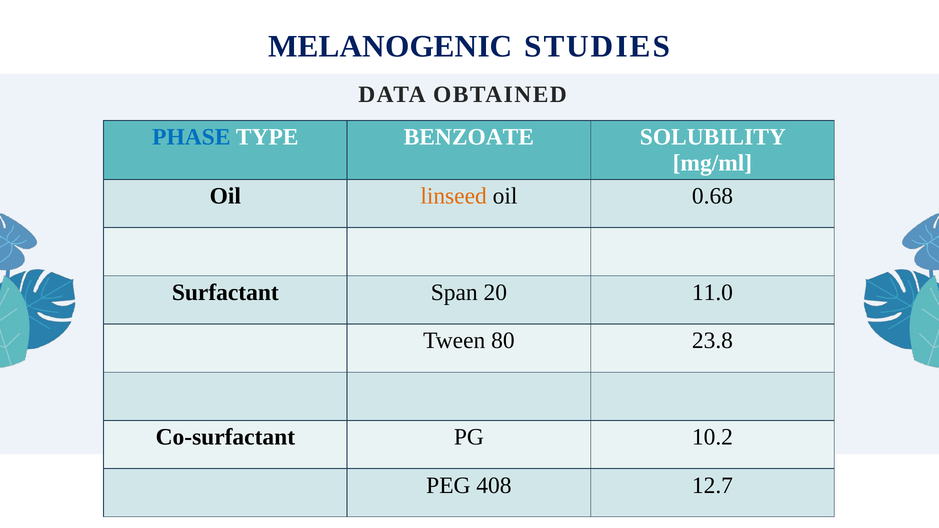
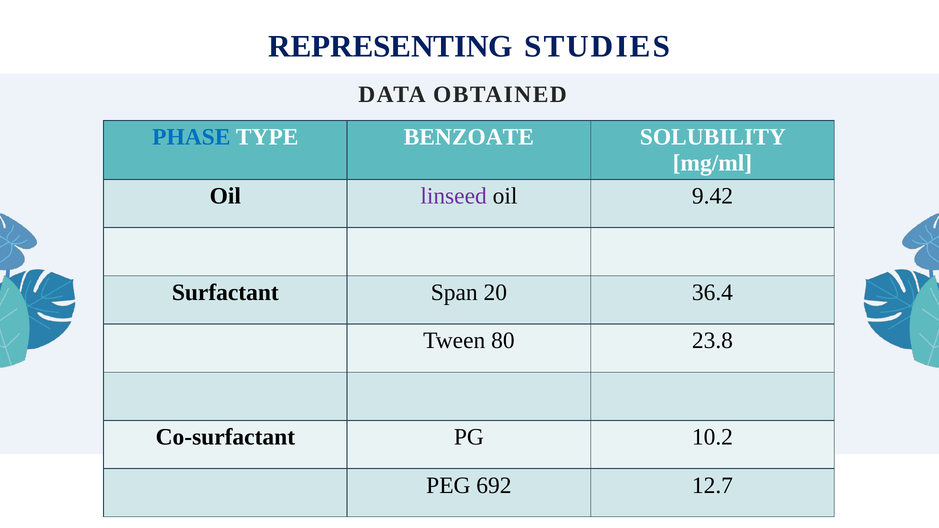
MELANOGENIC: MELANOGENIC -> REPRESENTING
linseed colour: orange -> purple
0.68: 0.68 -> 9.42
11.0: 11.0 -> 36.4
408: 408 -> 692
